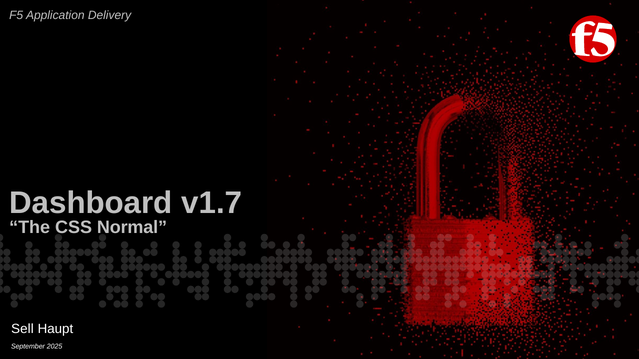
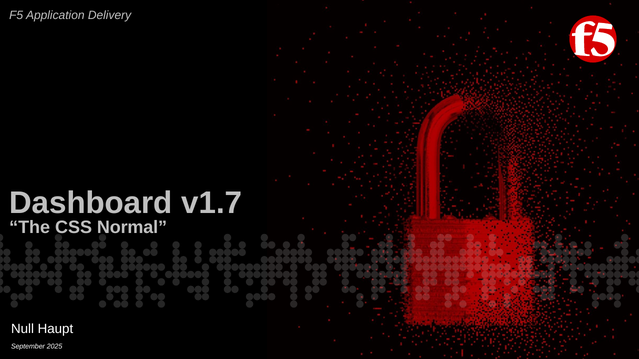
Sell: Sell -> Null
